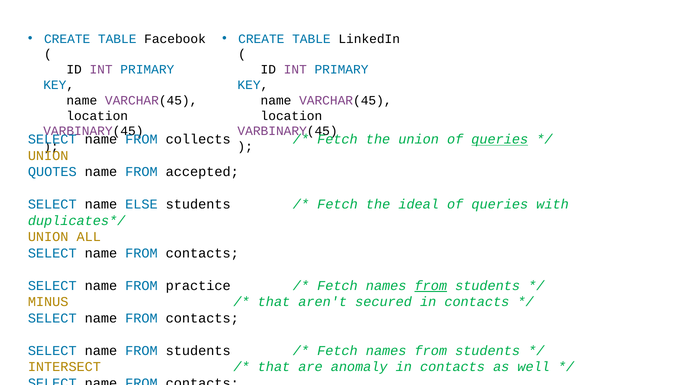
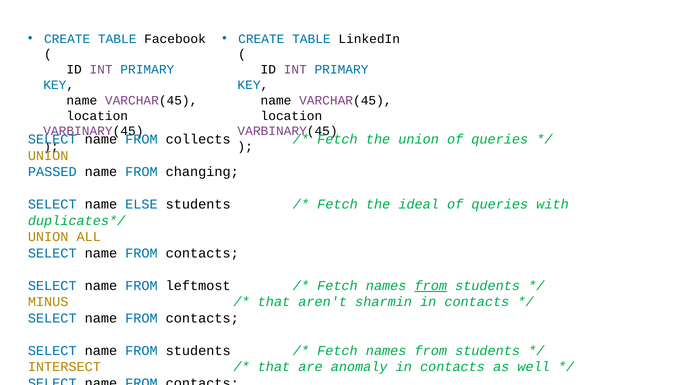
queries at (500, 140) underline: present -> none
QUOTES: QUOTES -> PASSED
accepted: accepted -> changing
practice: practice -> leftmost
secured: secured -> sharmin
